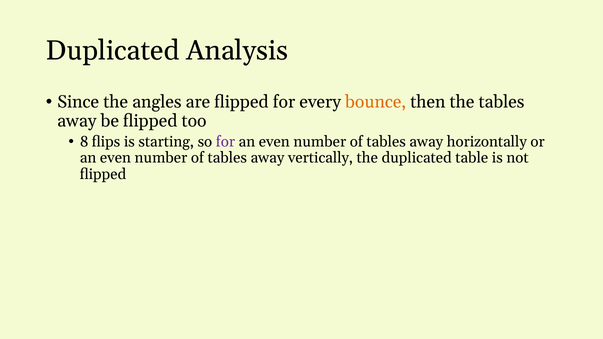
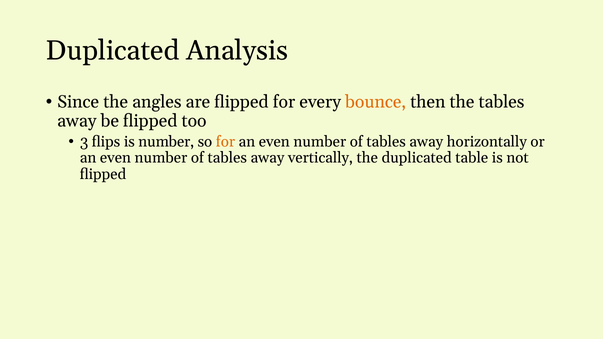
8: 8 -> 3
is starting: starting -> number
for at (225, 142) colour: purple -> orange
